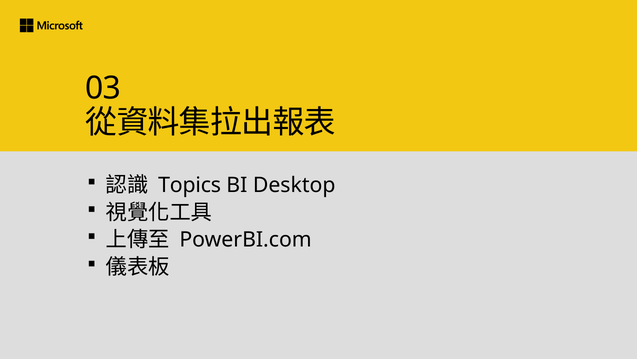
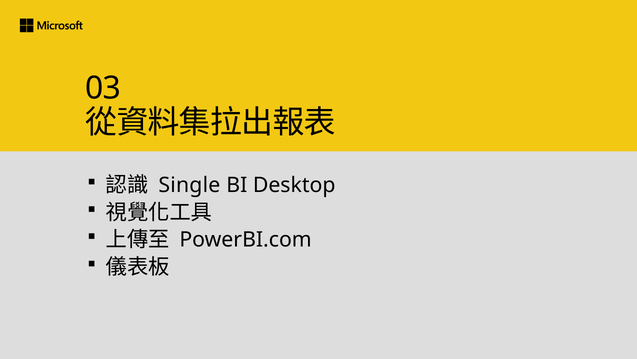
Topics: Topics -> Single
